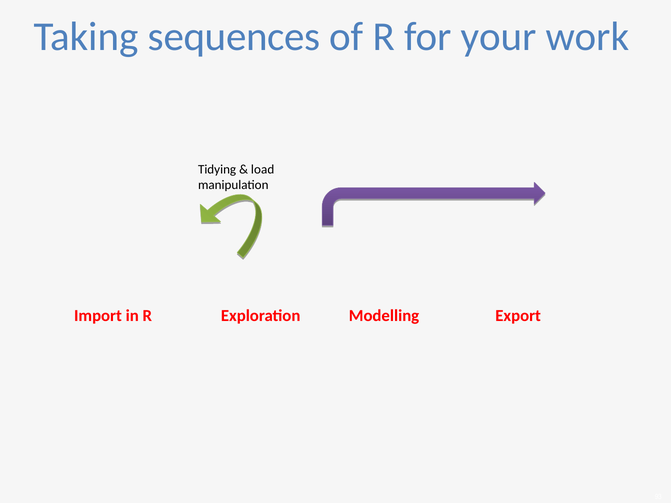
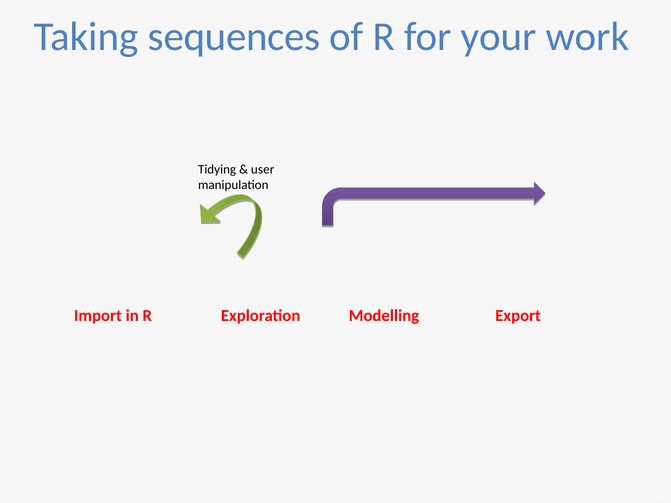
load: load -> user
